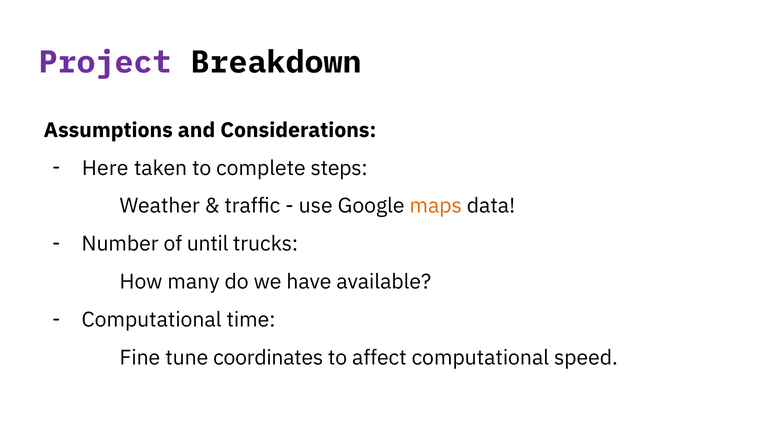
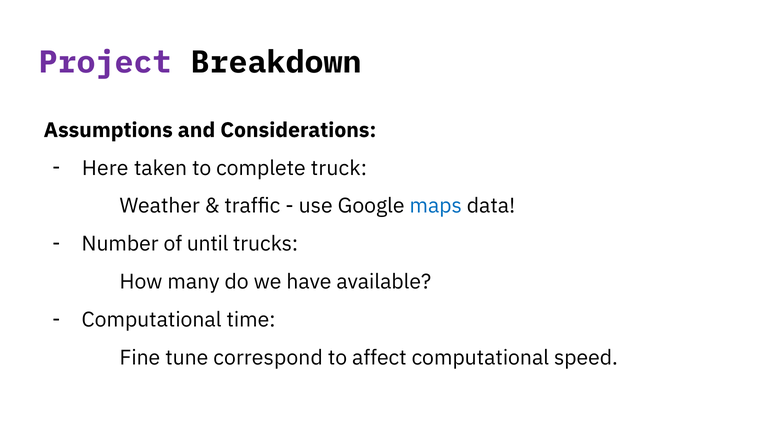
steps: steps -> truck
maps colour: orange -> blue
coordinates: coordinates -> correspond
